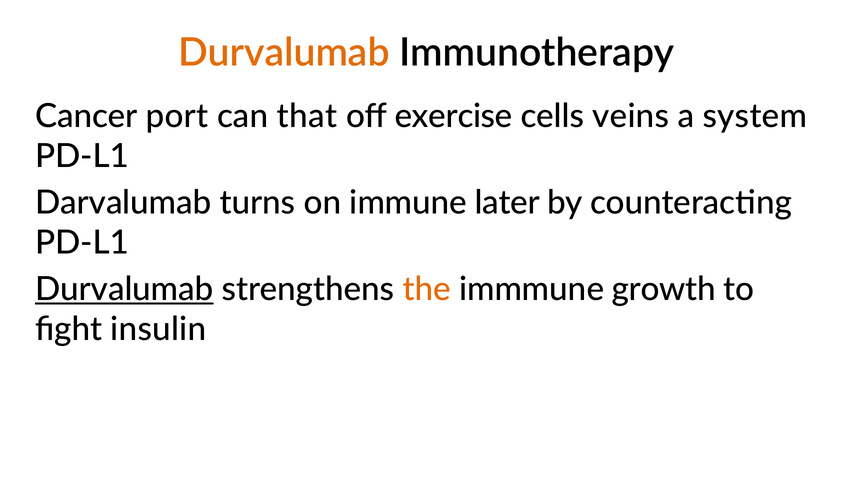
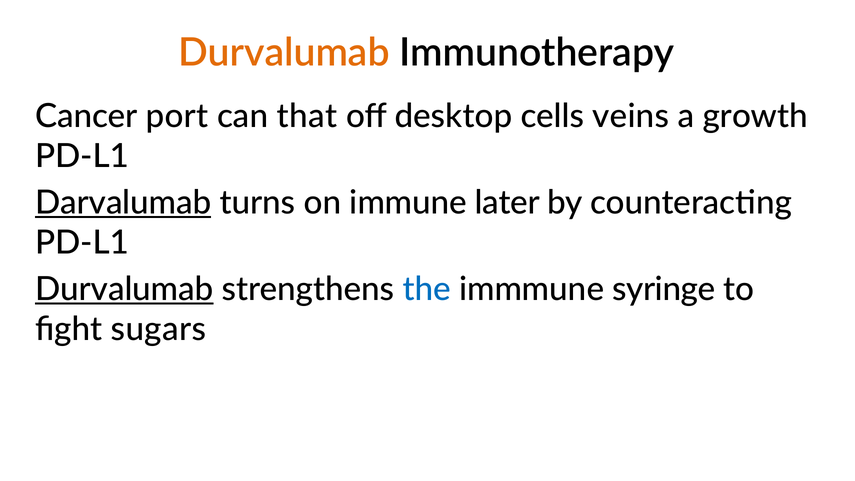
exercise: exercise -> desktop
system: system -> growth
Darvalumab underline: none -> present
the colour: orange -> blue
growth: growth -> syringe
insulin: insulin -> sugars
